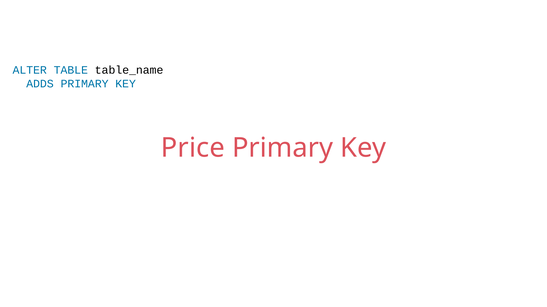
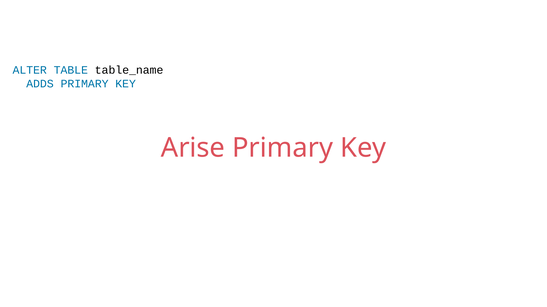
Price: Price -> Arise
